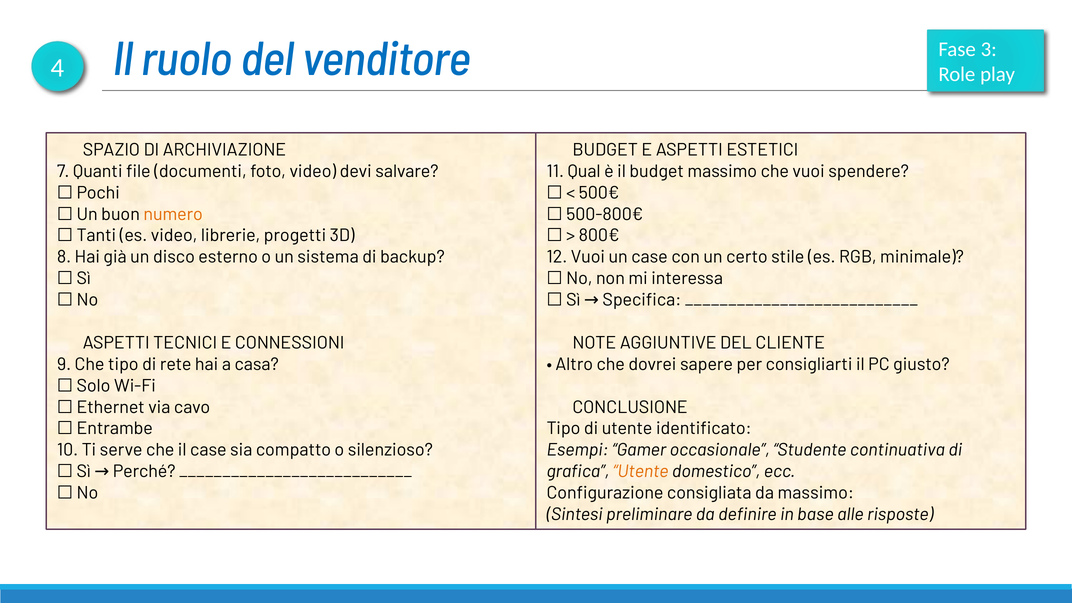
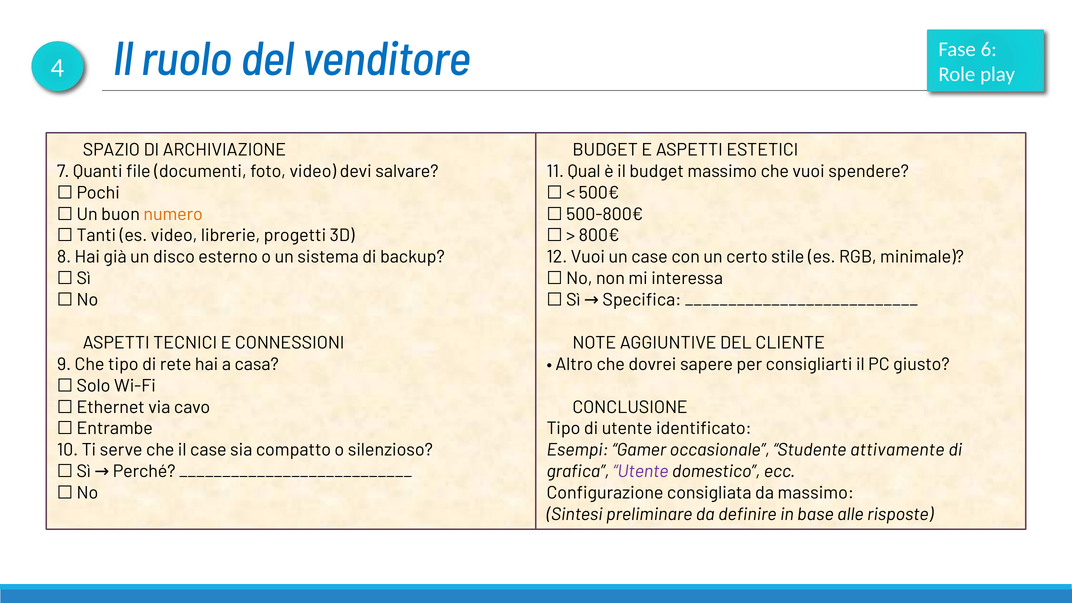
3: 3 -> 6
continuativa: continuativa -> attivamente
Utente at (641, 471) colour: orange -> purple
